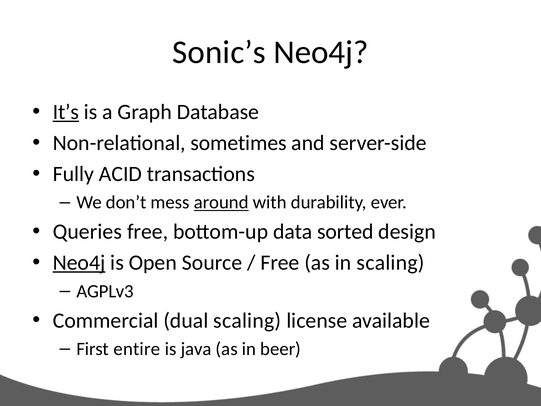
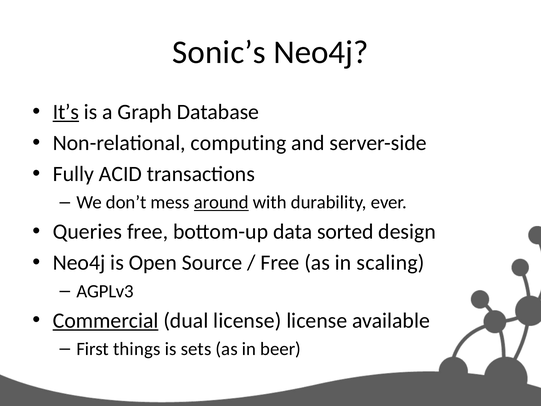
sometimes: sometimes -> computing
Neo4j at (79, 263) underline: present -> none
Commercial underline: none -> present
dual scaling: scaling -> license
entire: entire -> things
java: java -> sets
